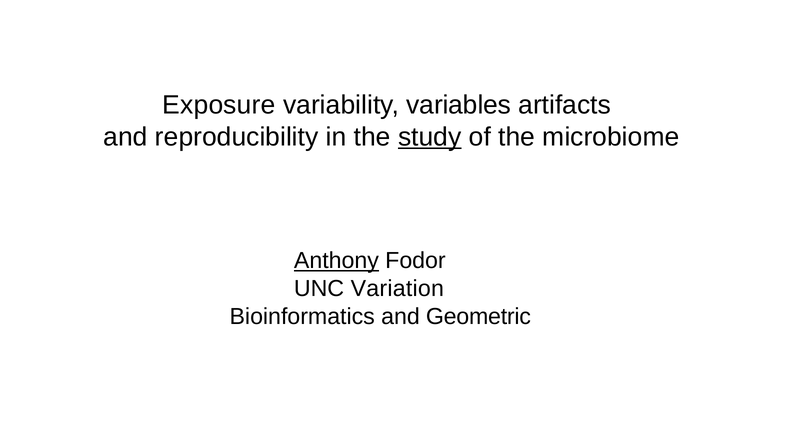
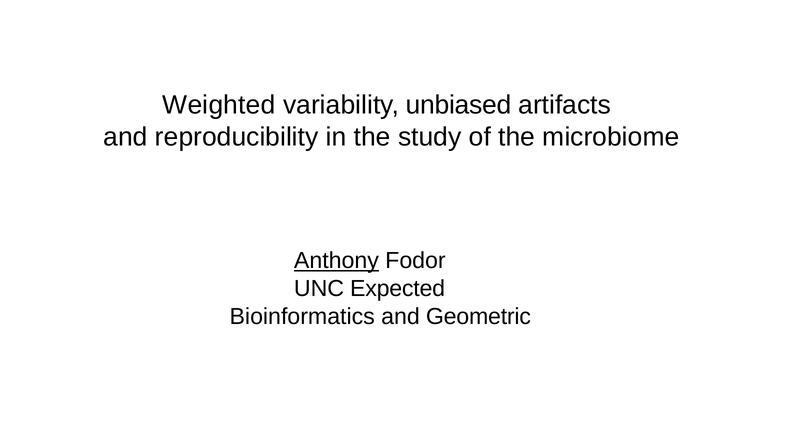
Exposure: Exposure -> Weighted
variables: variables -> unbiased
study underline: present -> none
Variation: Variation -> Expected
